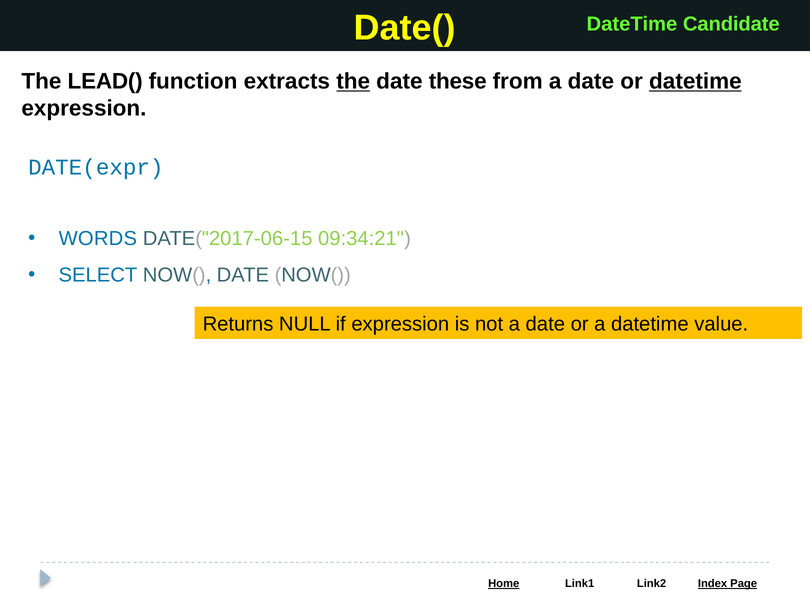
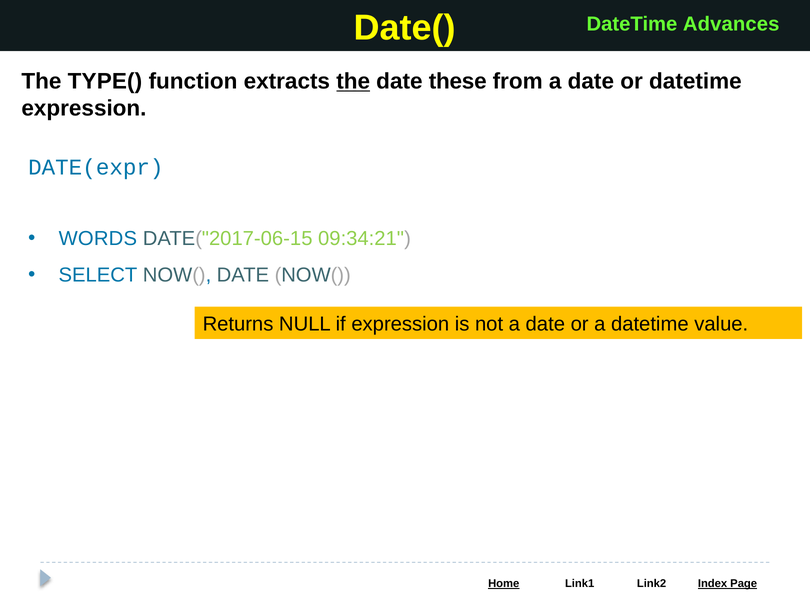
Candidate: Candidate -> Advances
LEAD(: LEAD( -> TYPE(
datetime at (695, 81) underline: present -> none
